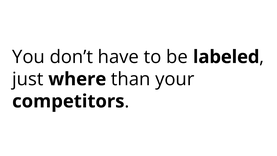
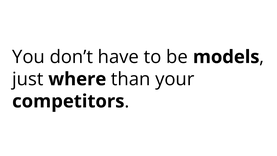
labeled: labeled -> models
